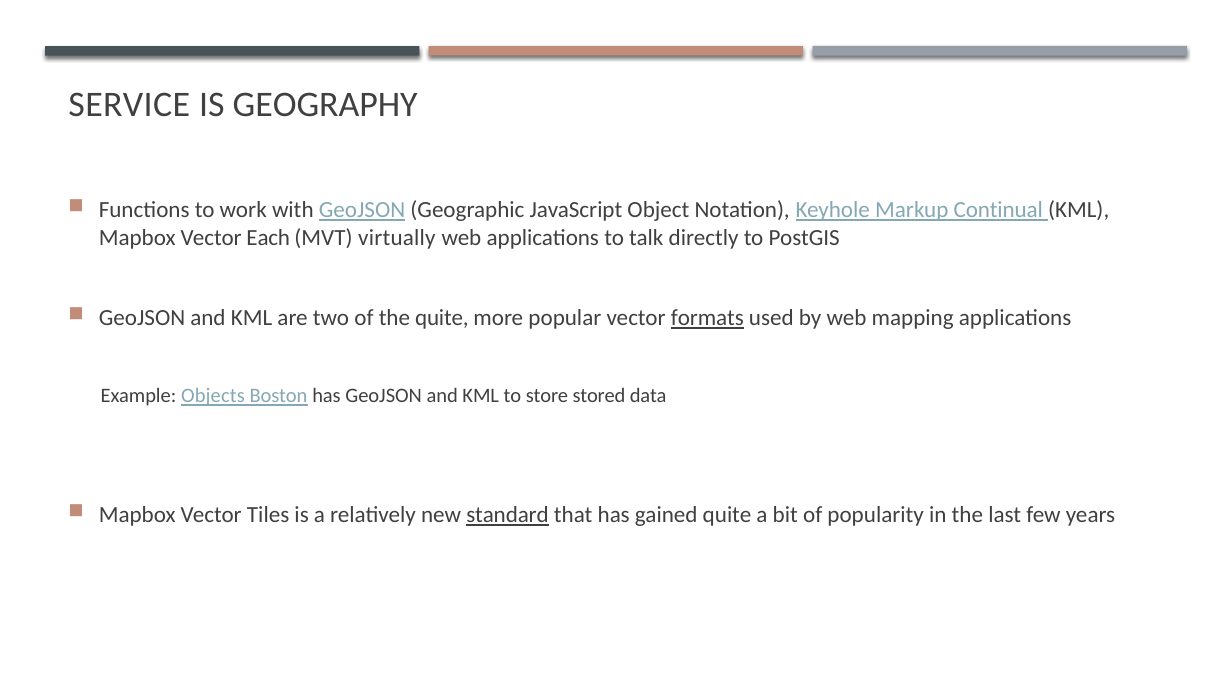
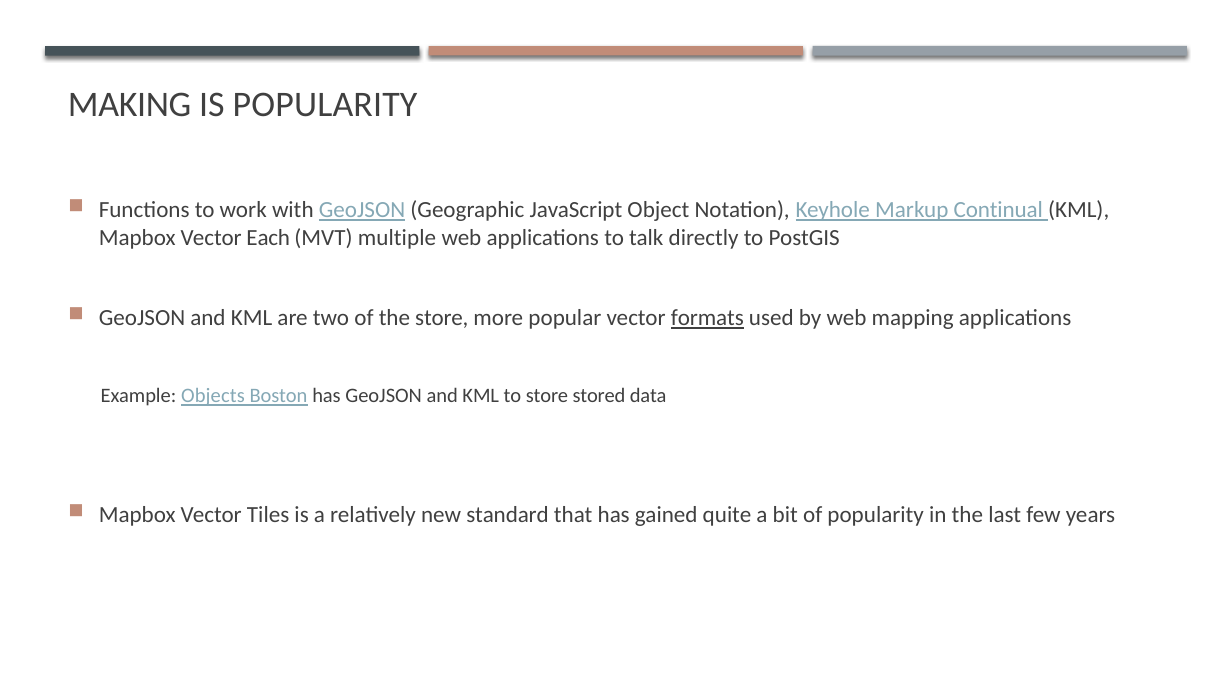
SERVICE: SERVICE -> MAKING
IS GEOGRAPHY: GEOGRAPHY -> POPULARITY
virtually: virtually -> multiple
the quite: quite -> store
standard underline: present -> none
